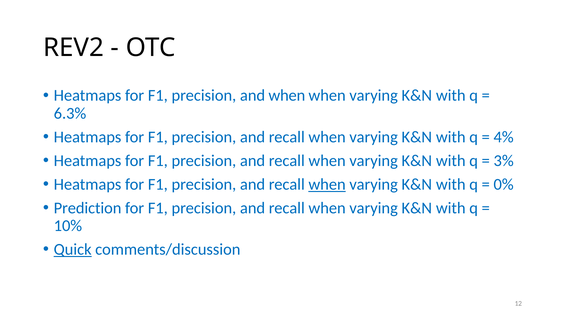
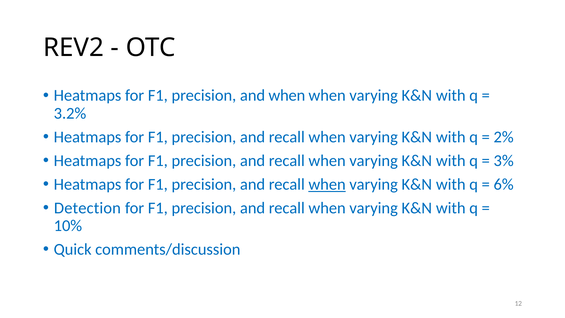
6.3%: 6.3% -> 3.2%
4%: 4% -> 2%
0%: 0% -> 6%
Prediction: Prediction -> Detection
Quick underline: present -> none
